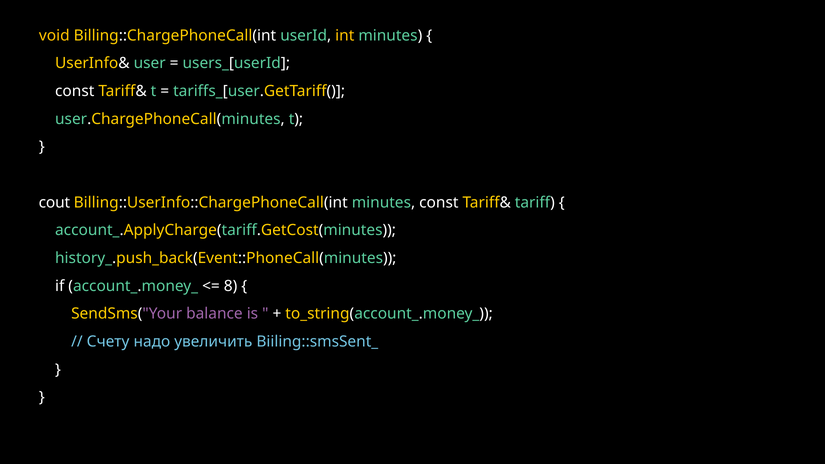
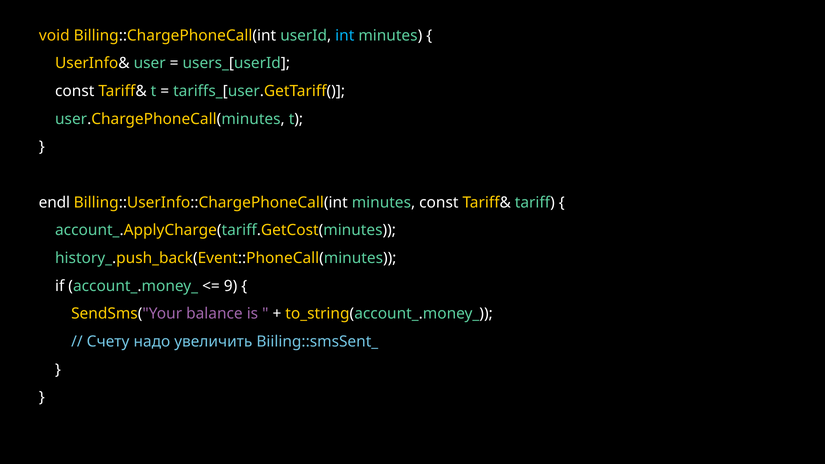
int colour: yellow -> light blue
cout: cout -> endl
8: 8 -> 9
